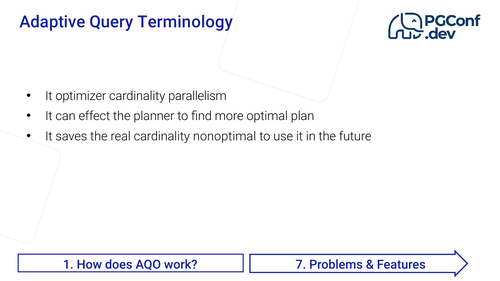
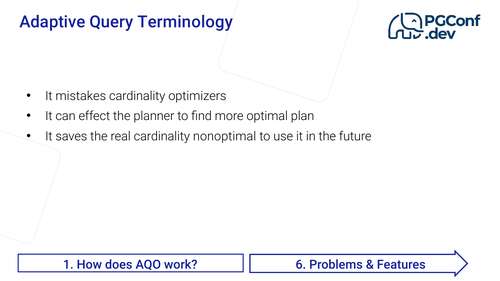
optimizer: optimizer -> mistakes
parallelism: parallelism -> optimizers
7: 7 -> 6
